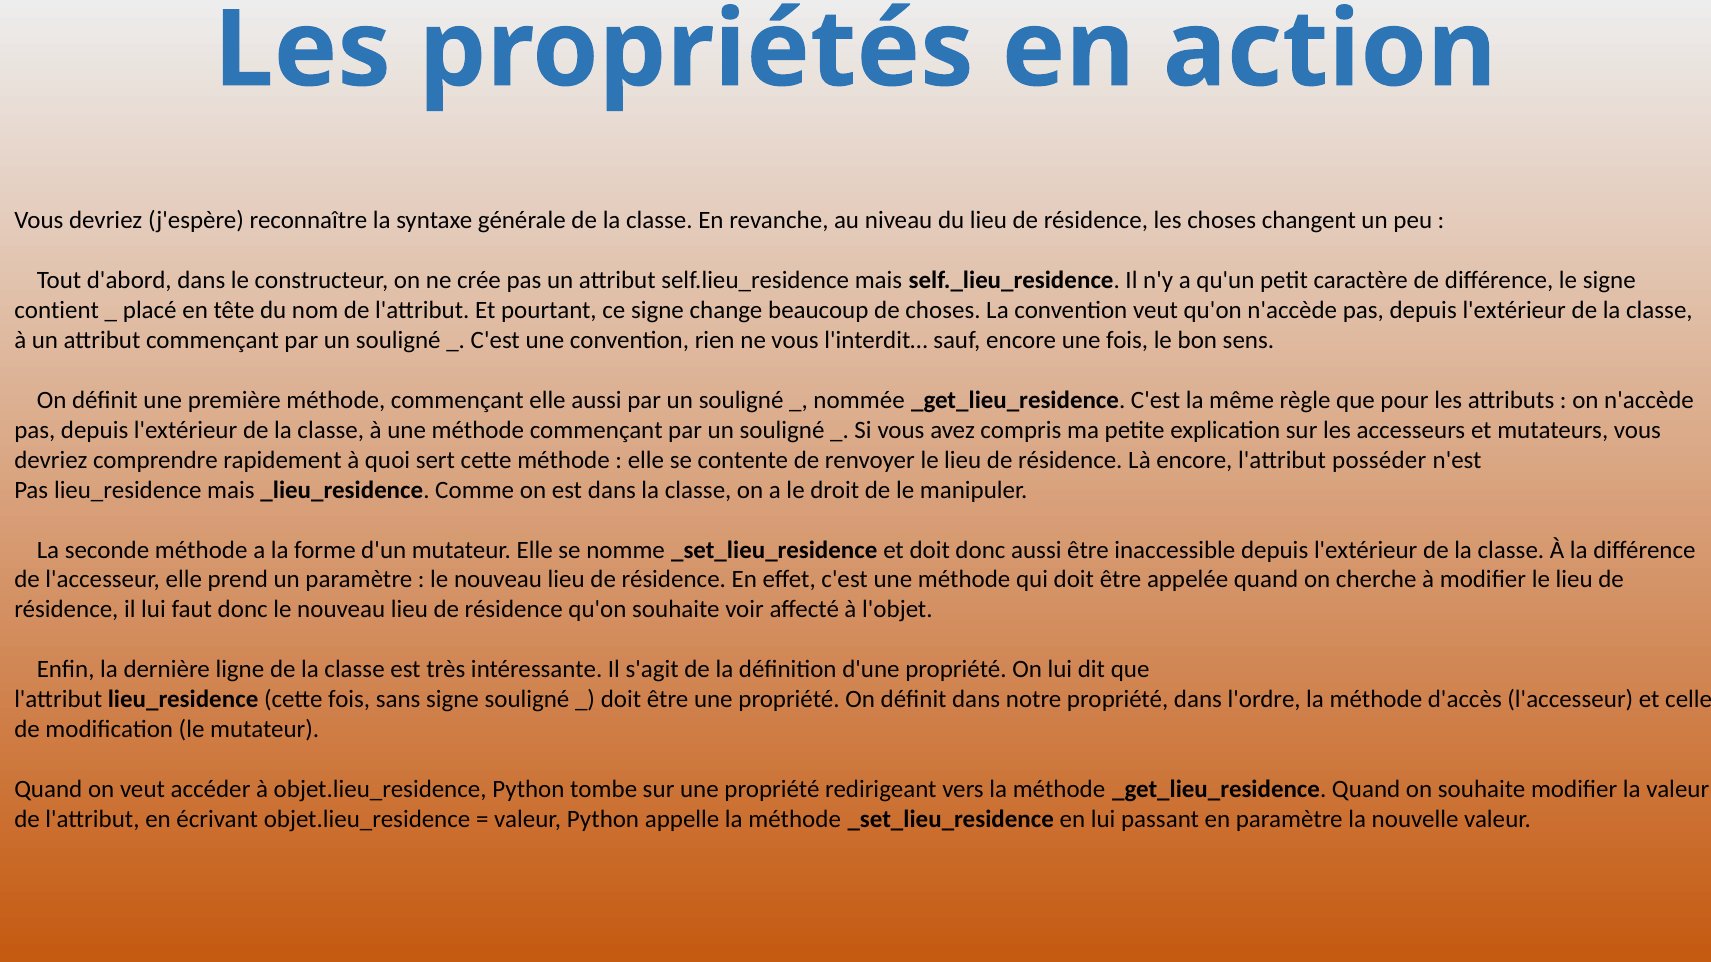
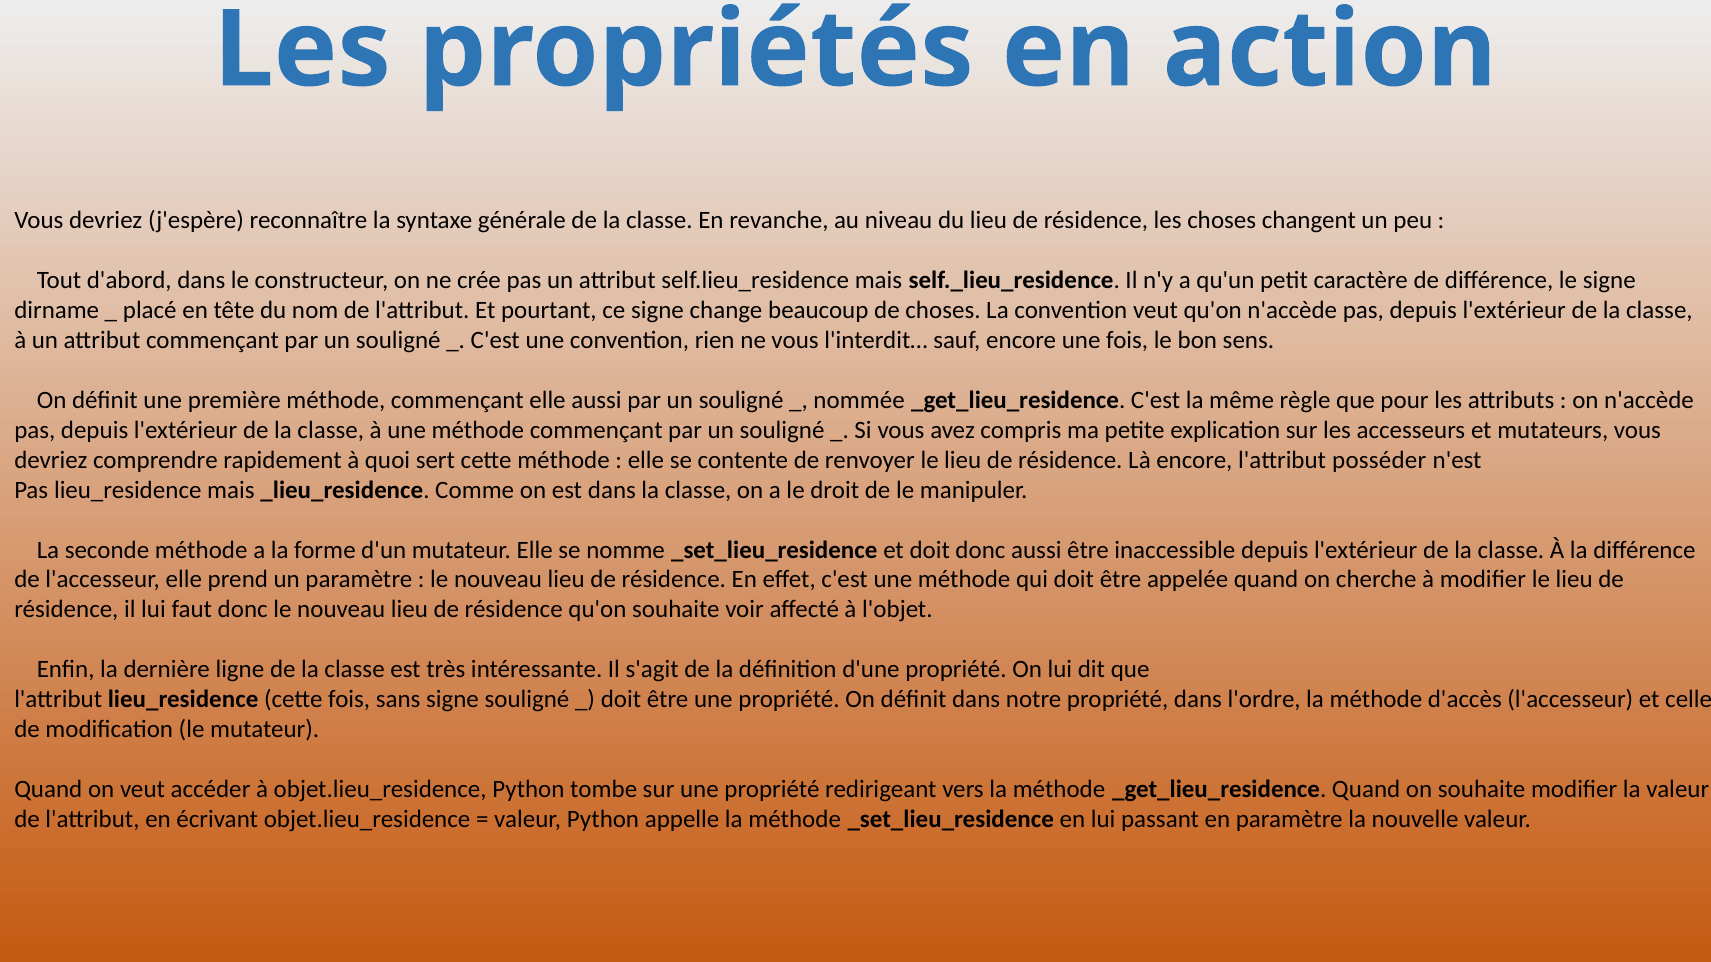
contient: contient -> dirname
